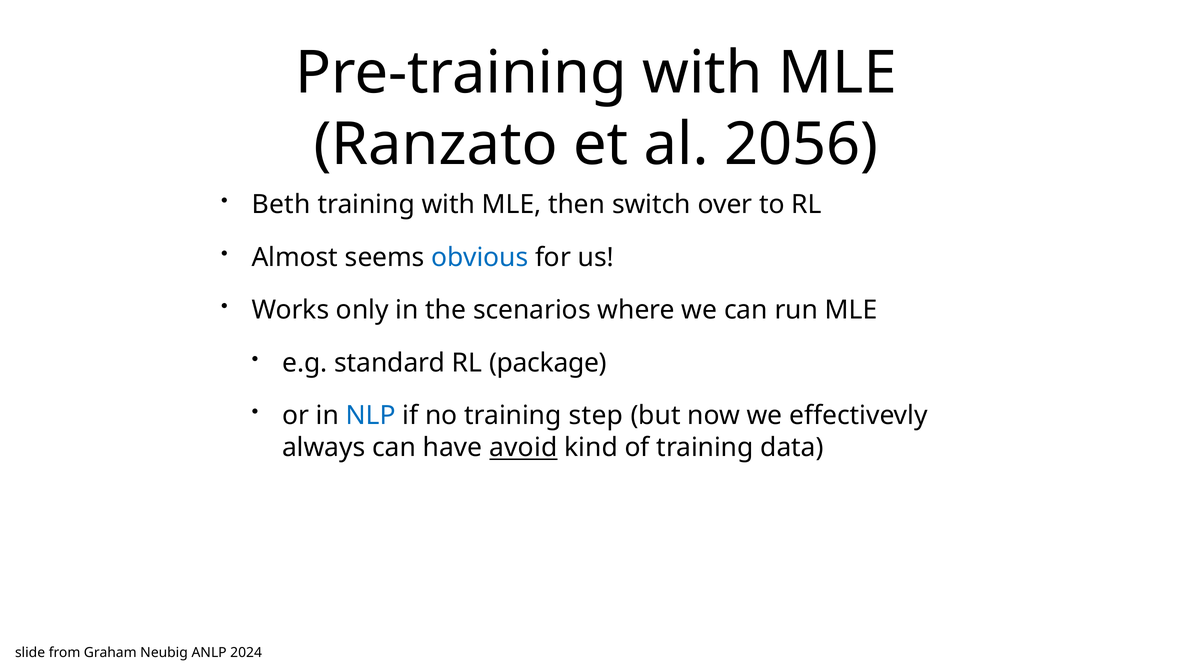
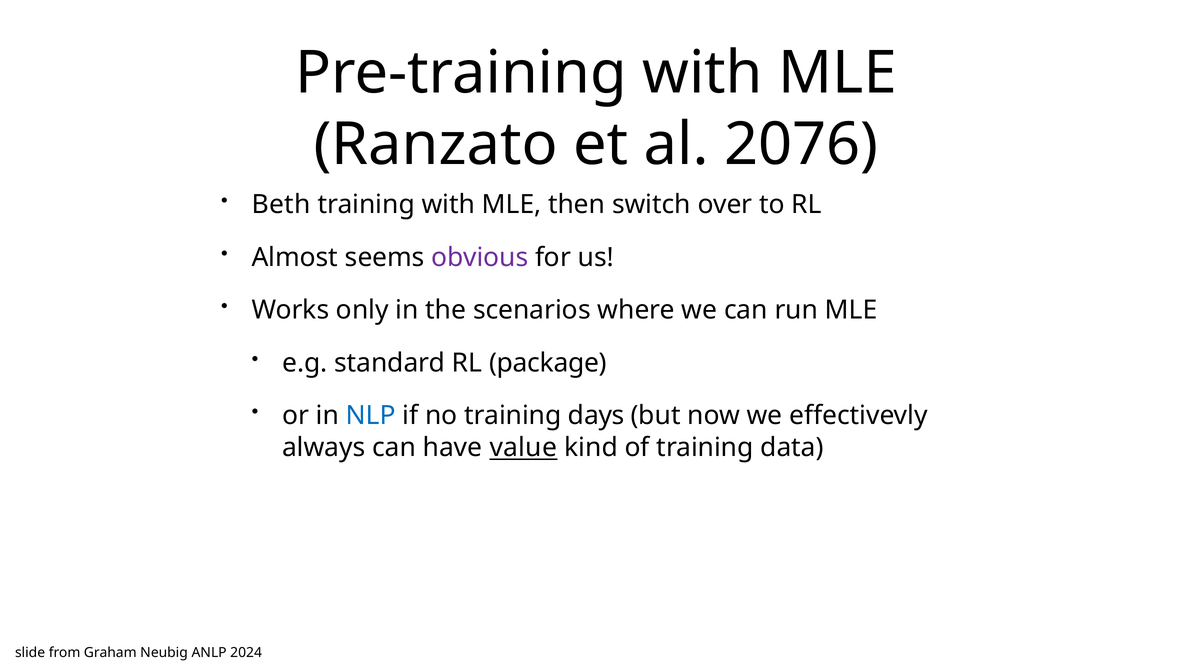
2056: 2056 -> 2076
obvious colour: blue -> purple
step: step -> days
avoid: avoid -> value
